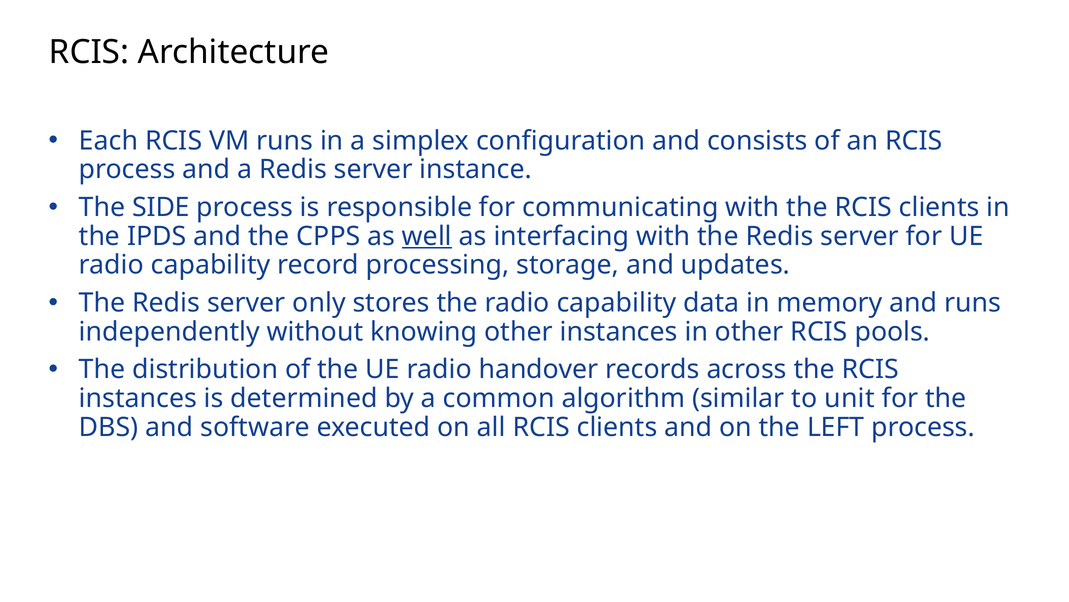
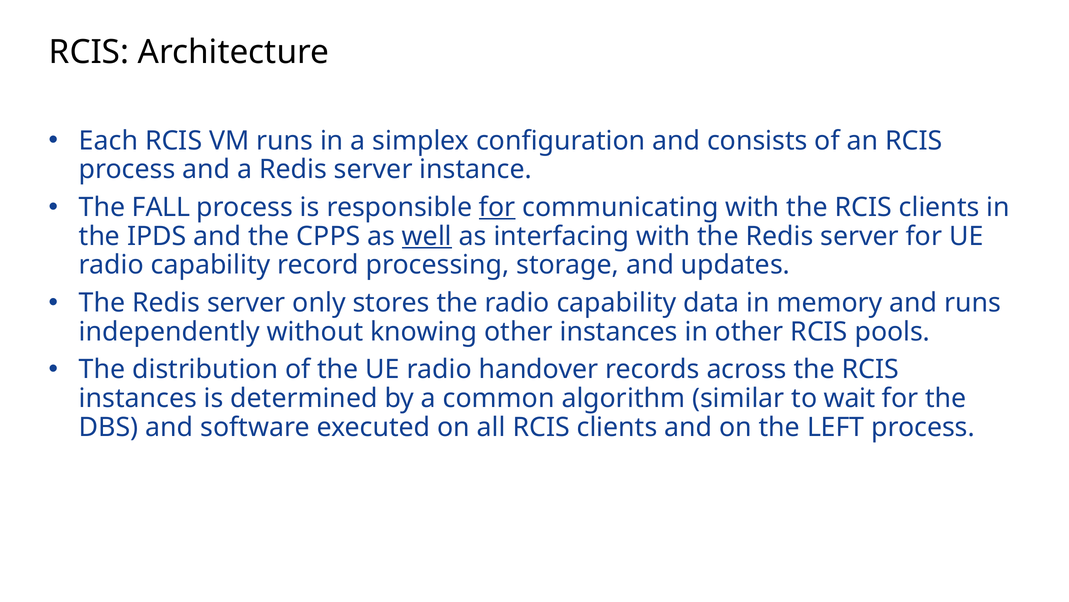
SIDE: SIDE -> FALL
for at (497, 207) underline: none -> present
unit: unit -> wait
